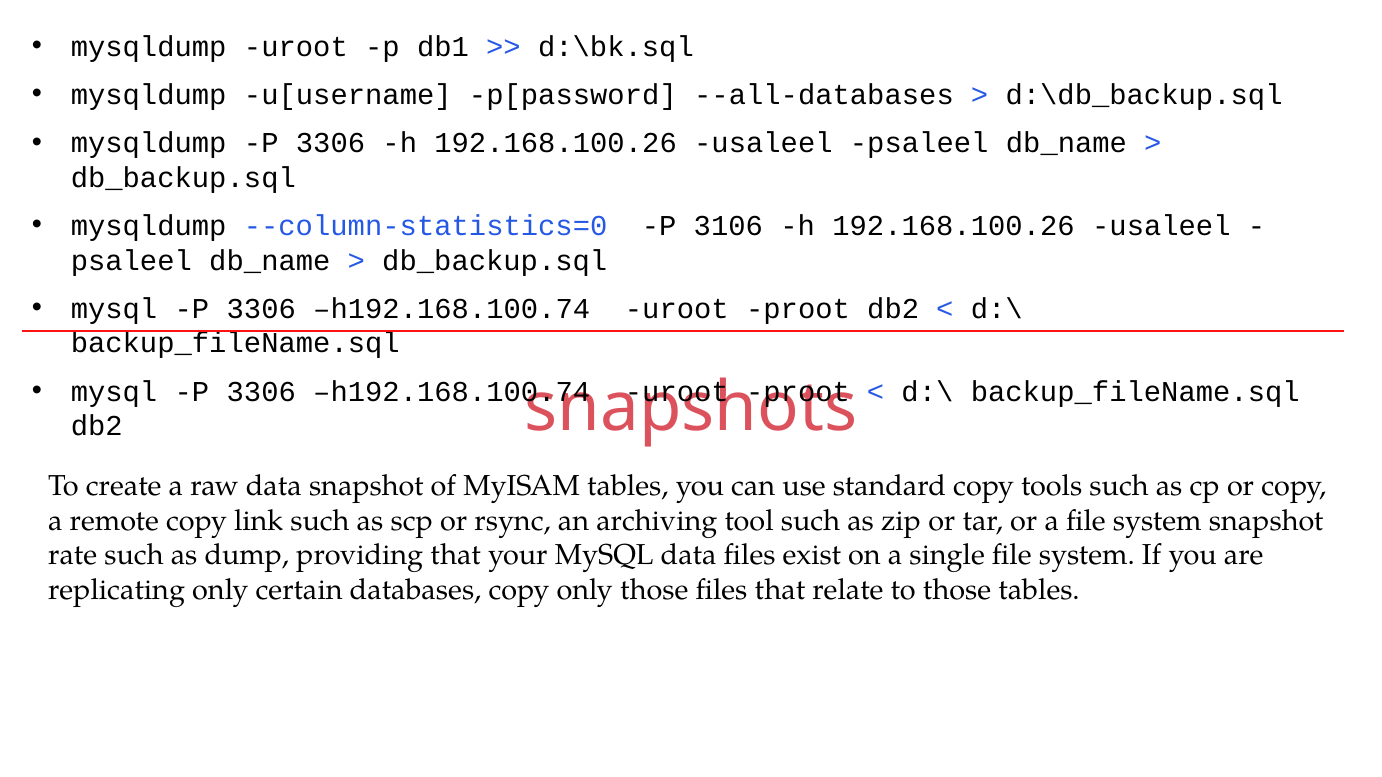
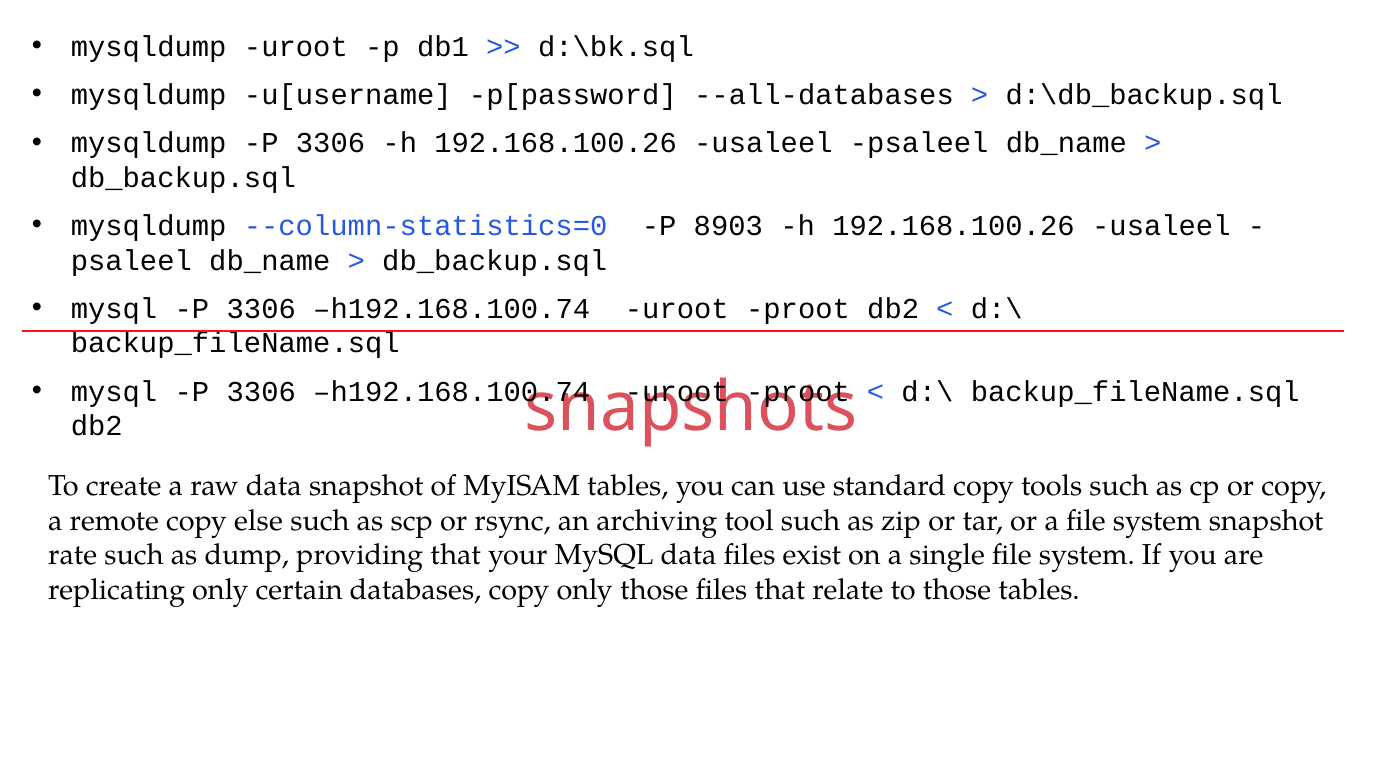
3106: 3106 -> 8903
link: link -> else
